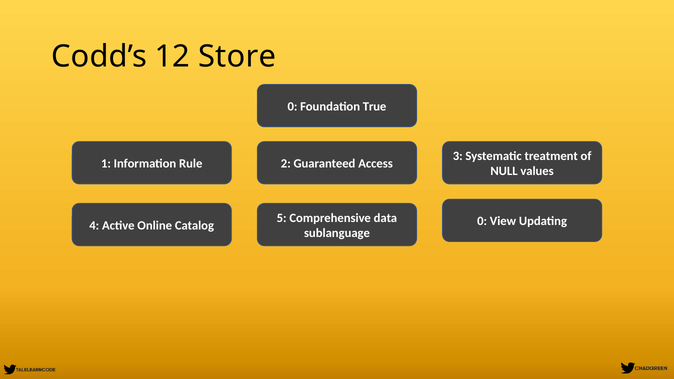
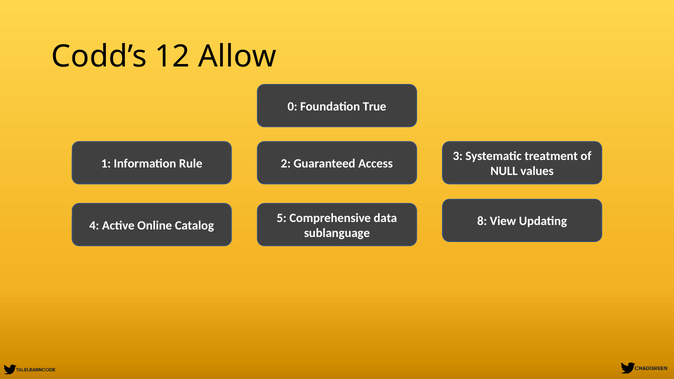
Store: Store -> Allow
0 at (482, 221): 0 -> 8
